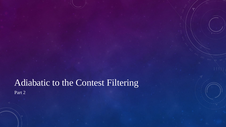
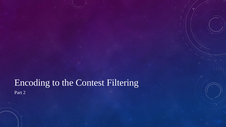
Adiabatic: Adiabatic -> Encoding
